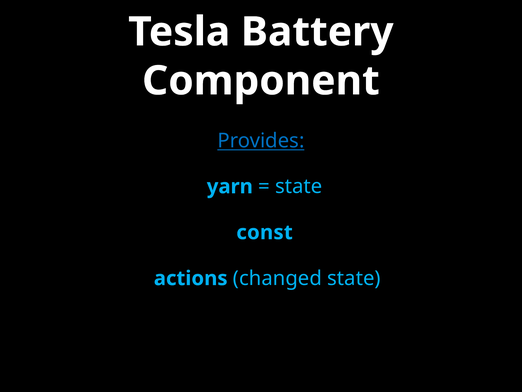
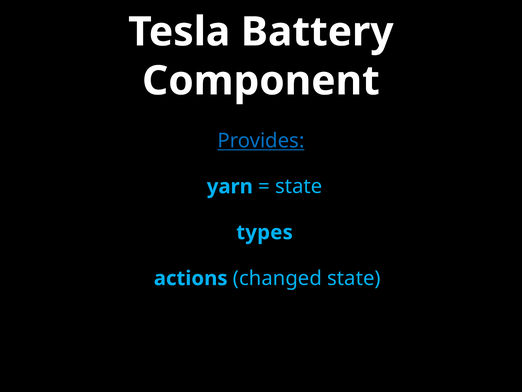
const: const -> types
